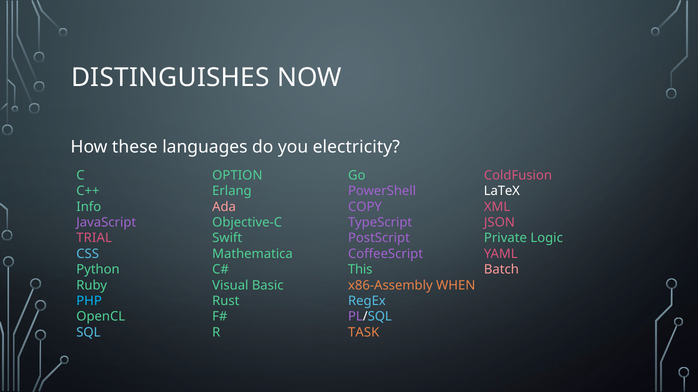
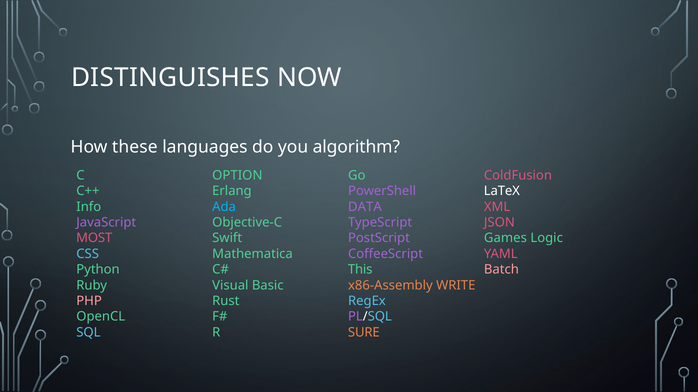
electricity: electricity -> algorithm
Ada colour: pink -> light blue
COPY: COPY -> DATA
TRIAL: TRIAL -> MOST
Private: Private -> Games
WHEN: WHEN -> WRITE
PHP colour: light blue -> pink
TASK: TASK -> SURE
